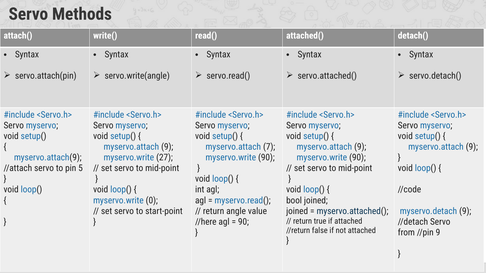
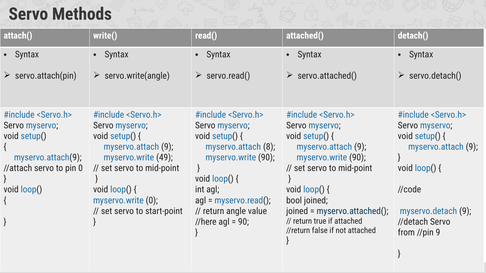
7: 7 -> 8
27: 27 -> 49
pin 5: 5 -> 0
